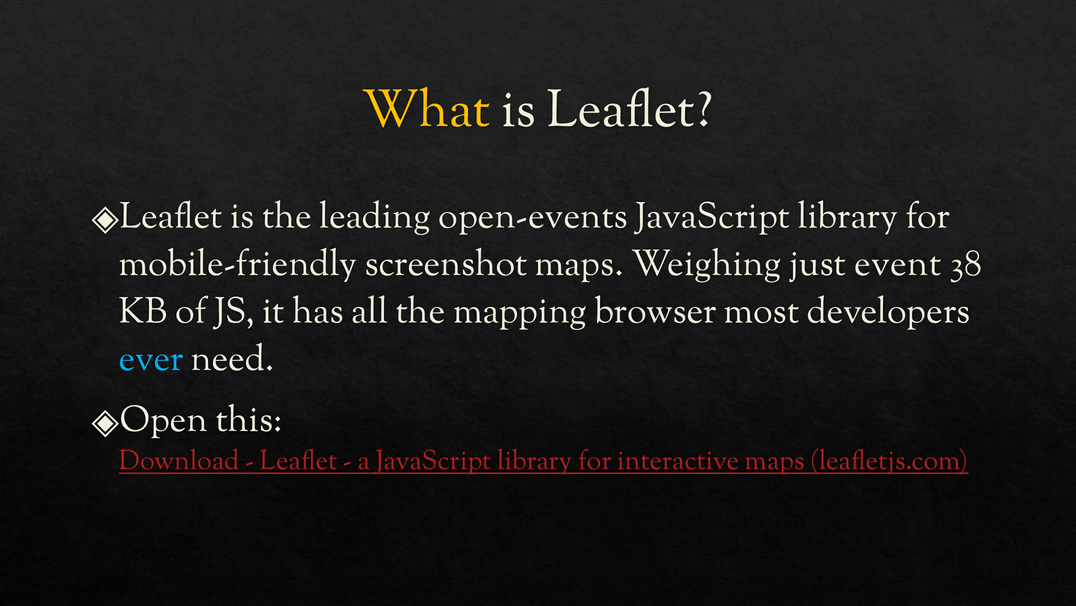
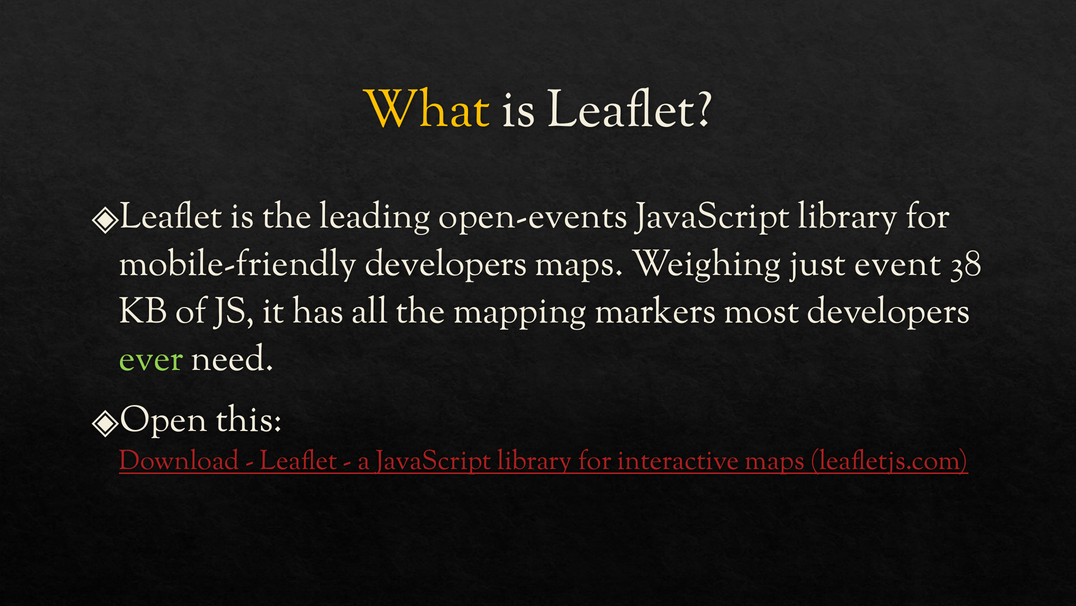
mobile-friendly screenshot: screenshot -> developers
browser: browser -> markers
ever colour: light blue -> light green
